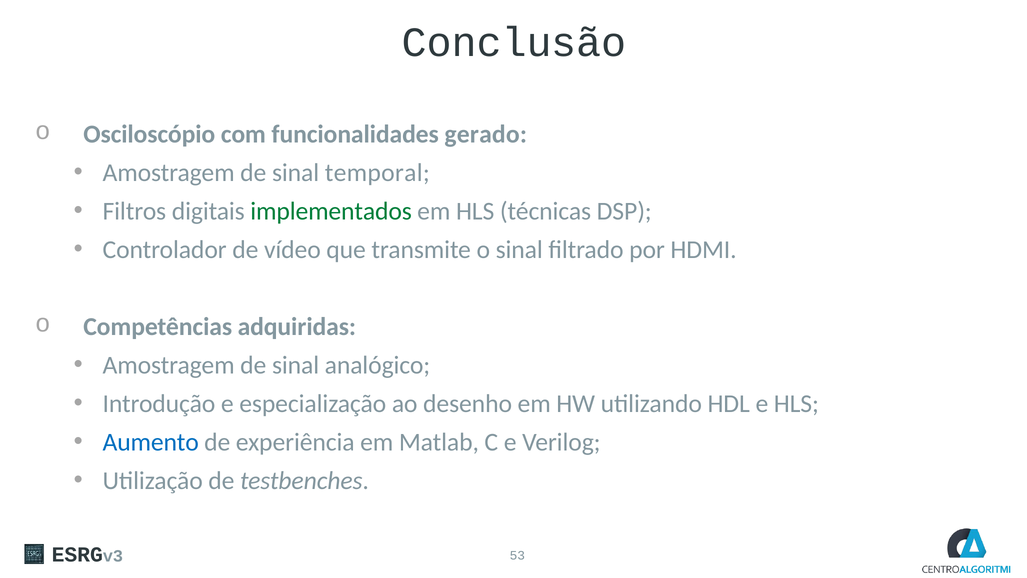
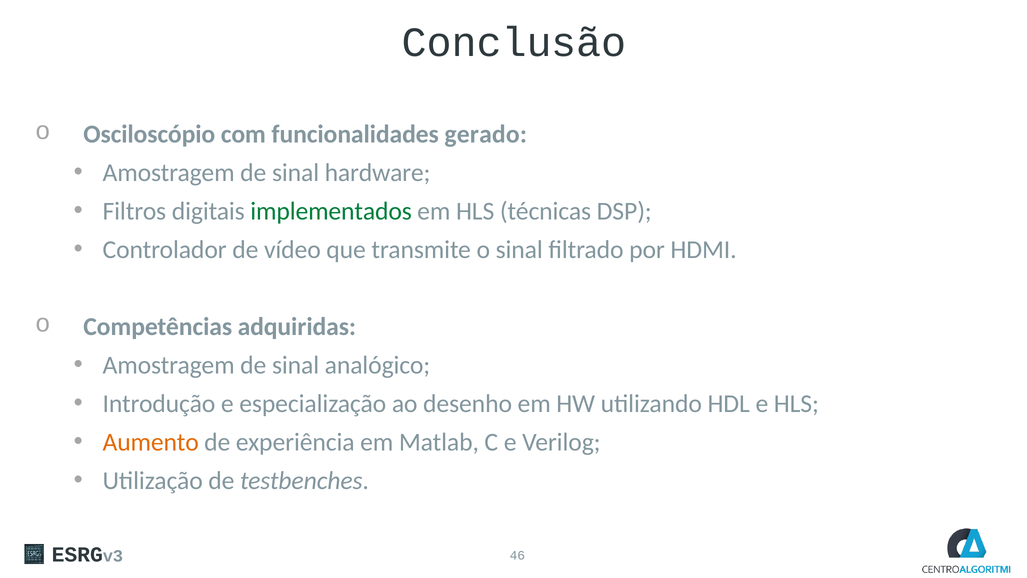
temporal: temporal -> hardware
Aumento colour: blue -> orange
53: 53 -> 46
